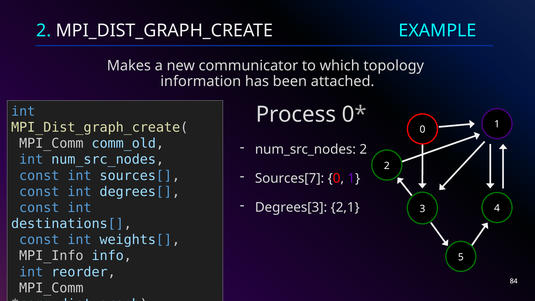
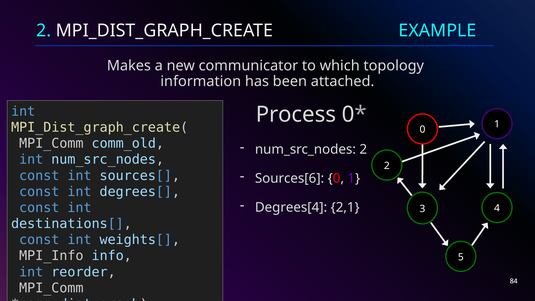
Sources[7: Sources[7 -> Sources[6
Degrees[3: Degrees[3 -> Degrees[4
